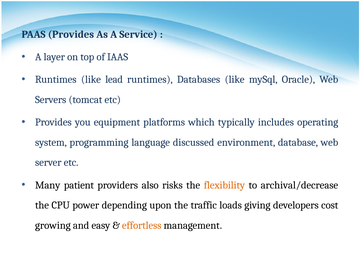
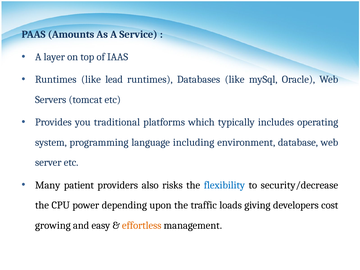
PAAS Provides: Provides -> Amounts
equipment: equipment -> traditional
discussed: discussed -> including
flexibility colour: orange -> blue
archival/decrease: archival/decrease -> security/decrease
